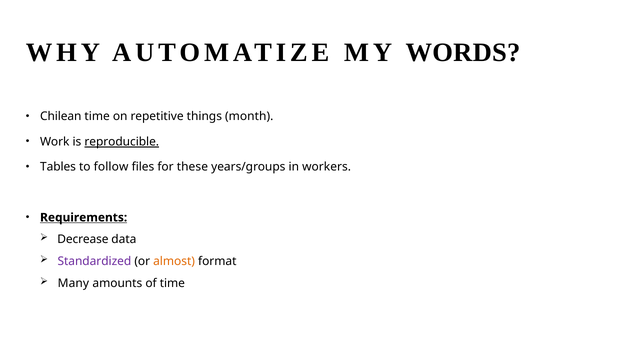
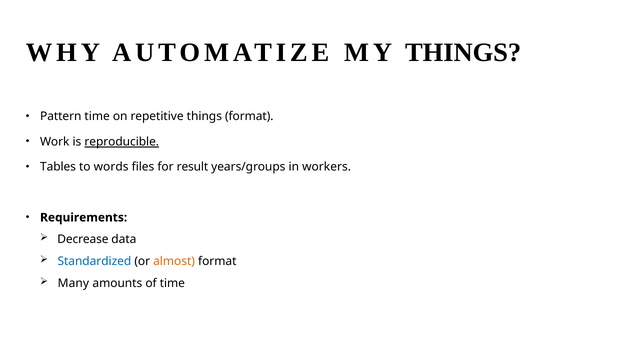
MY WORDS: WORDS -> THINGS
Chilean: Chilean -> Pattern
things month: month -> format
follow: follow -> words
these: these -> result
Requirements underline: present -> none
Standardized colour: purple -> blue
